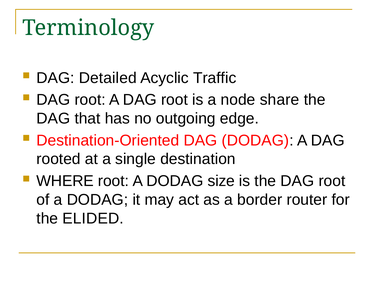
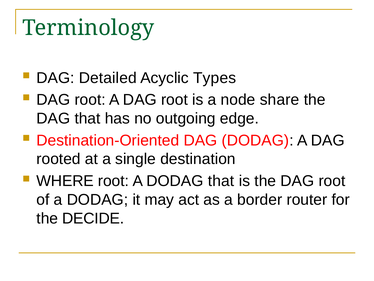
Traffic: Traffic -> Types
DODAG size: size -> that
ELIDED: ELIDED -> DECIDE
